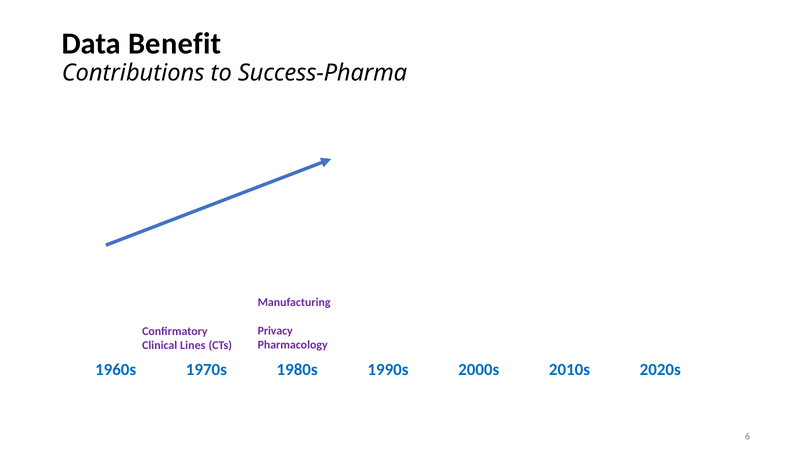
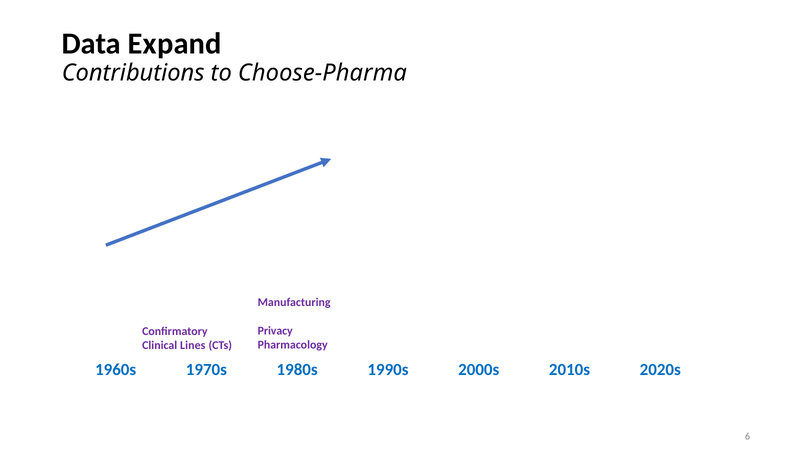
Benefit: Benefit -> Expand
Success-Pharma: Success-Pharma -> Choose-Pharma
